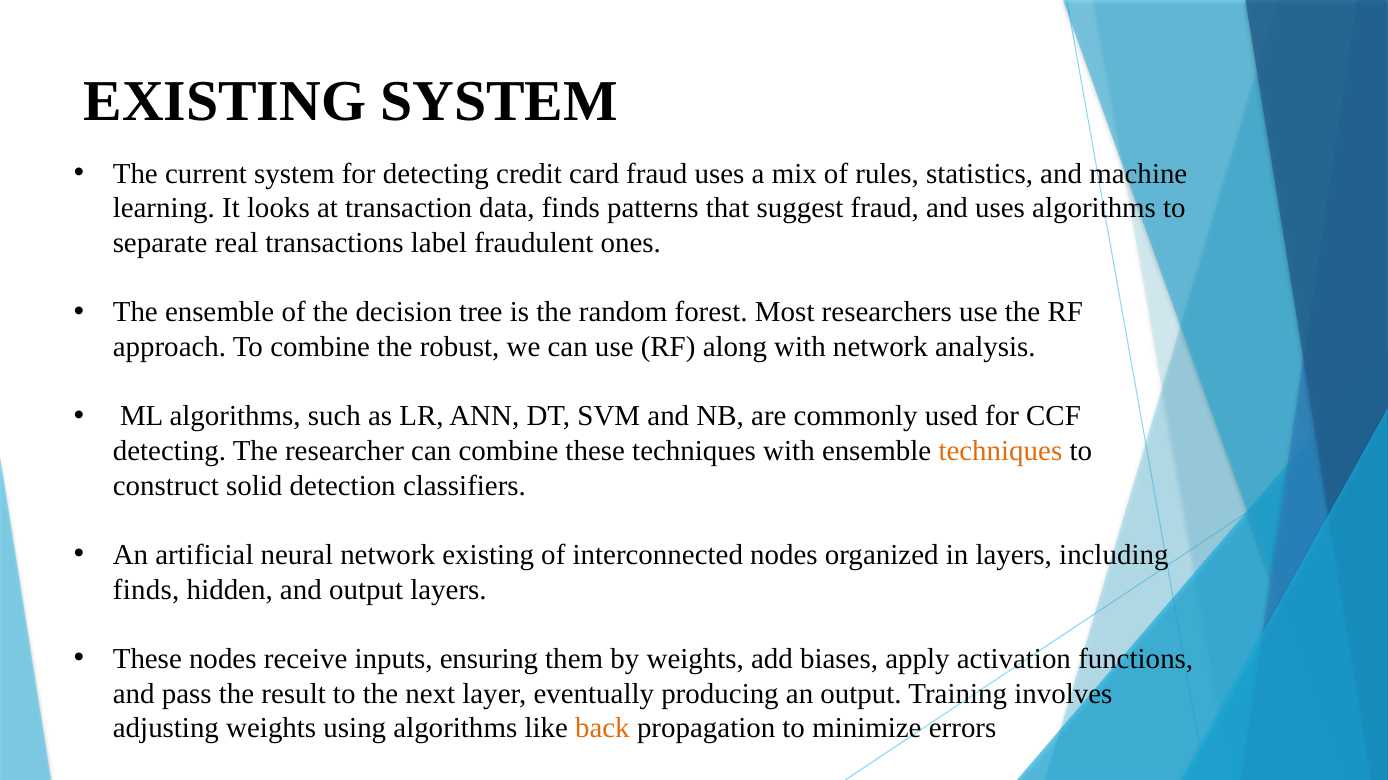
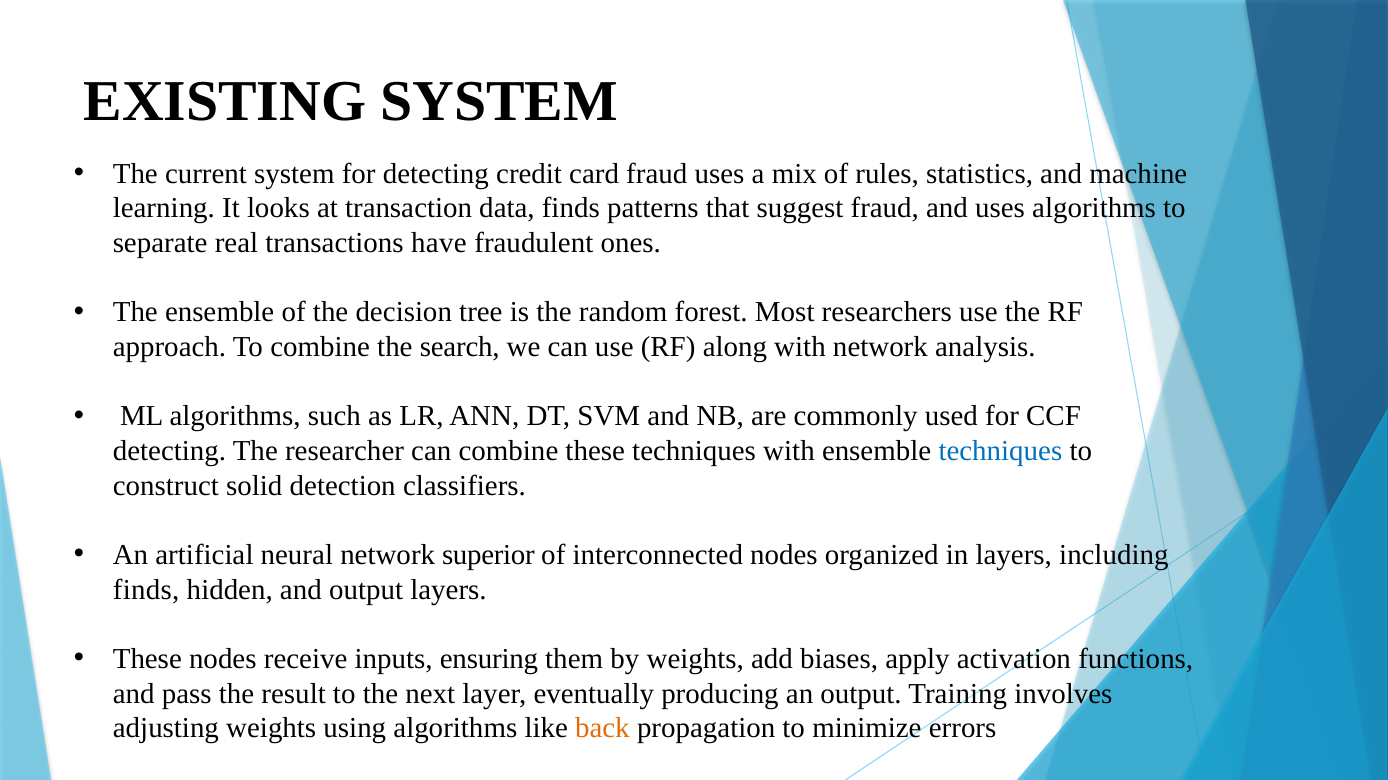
label: label -> have
robust: robust -> search
techniques at (1000, 451) colour: orange -> blue
network existing: existing -> superior
